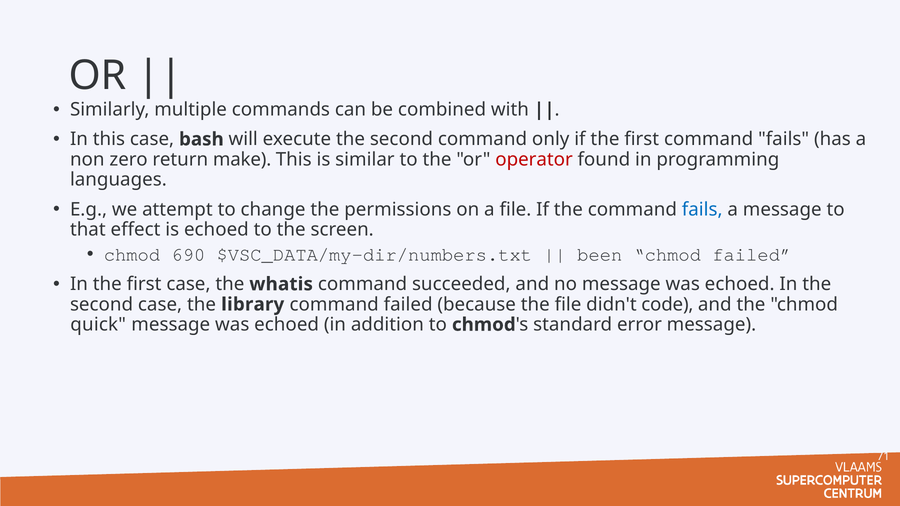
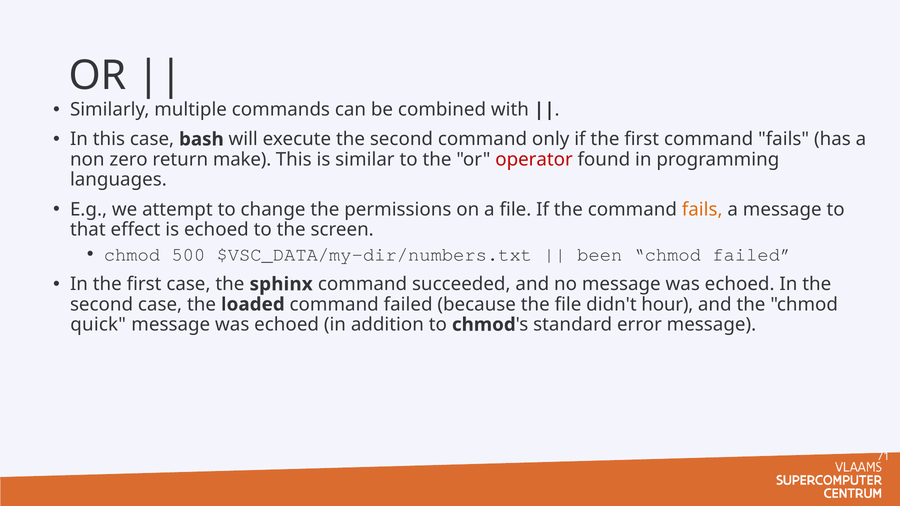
fails at (702, 209) colour: blue -> orange
690: 690 -> 500
whatis: whatis -> sphinx
library: library -> loaded
code: code -> hour
